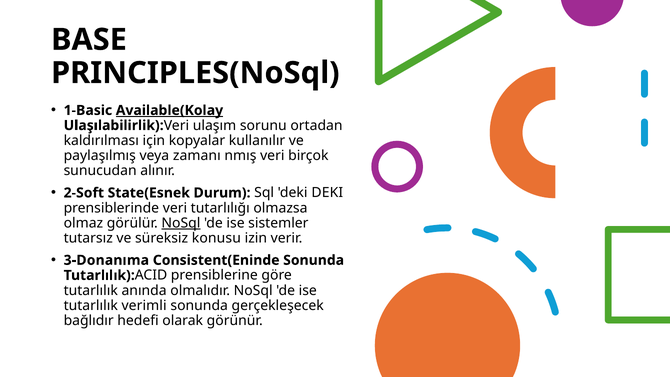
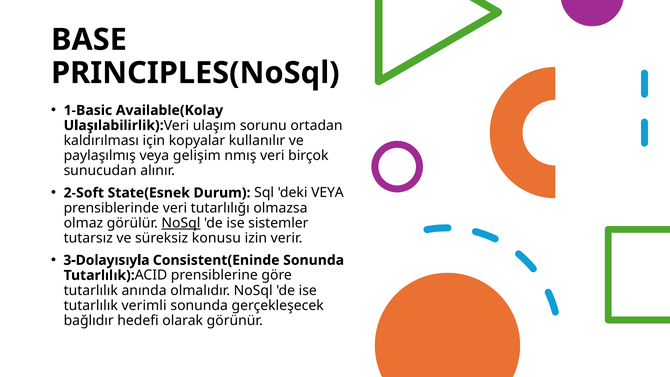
Available(Kolay underline: present -> none
zamanı: zamanı -> gelişim
deki DEKI: DEKI -> VEYA
3-Donanıma: 3-Donanıma -> 3-Dolayısıyla
